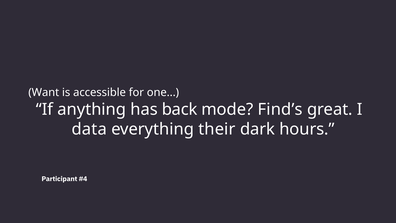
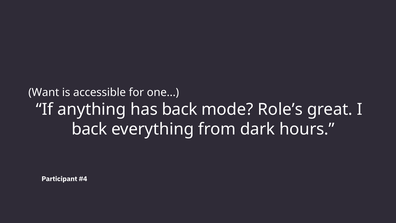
Find’s: Find’s -> Role’s
data at (89, 129): data -> back
their: their -> from
